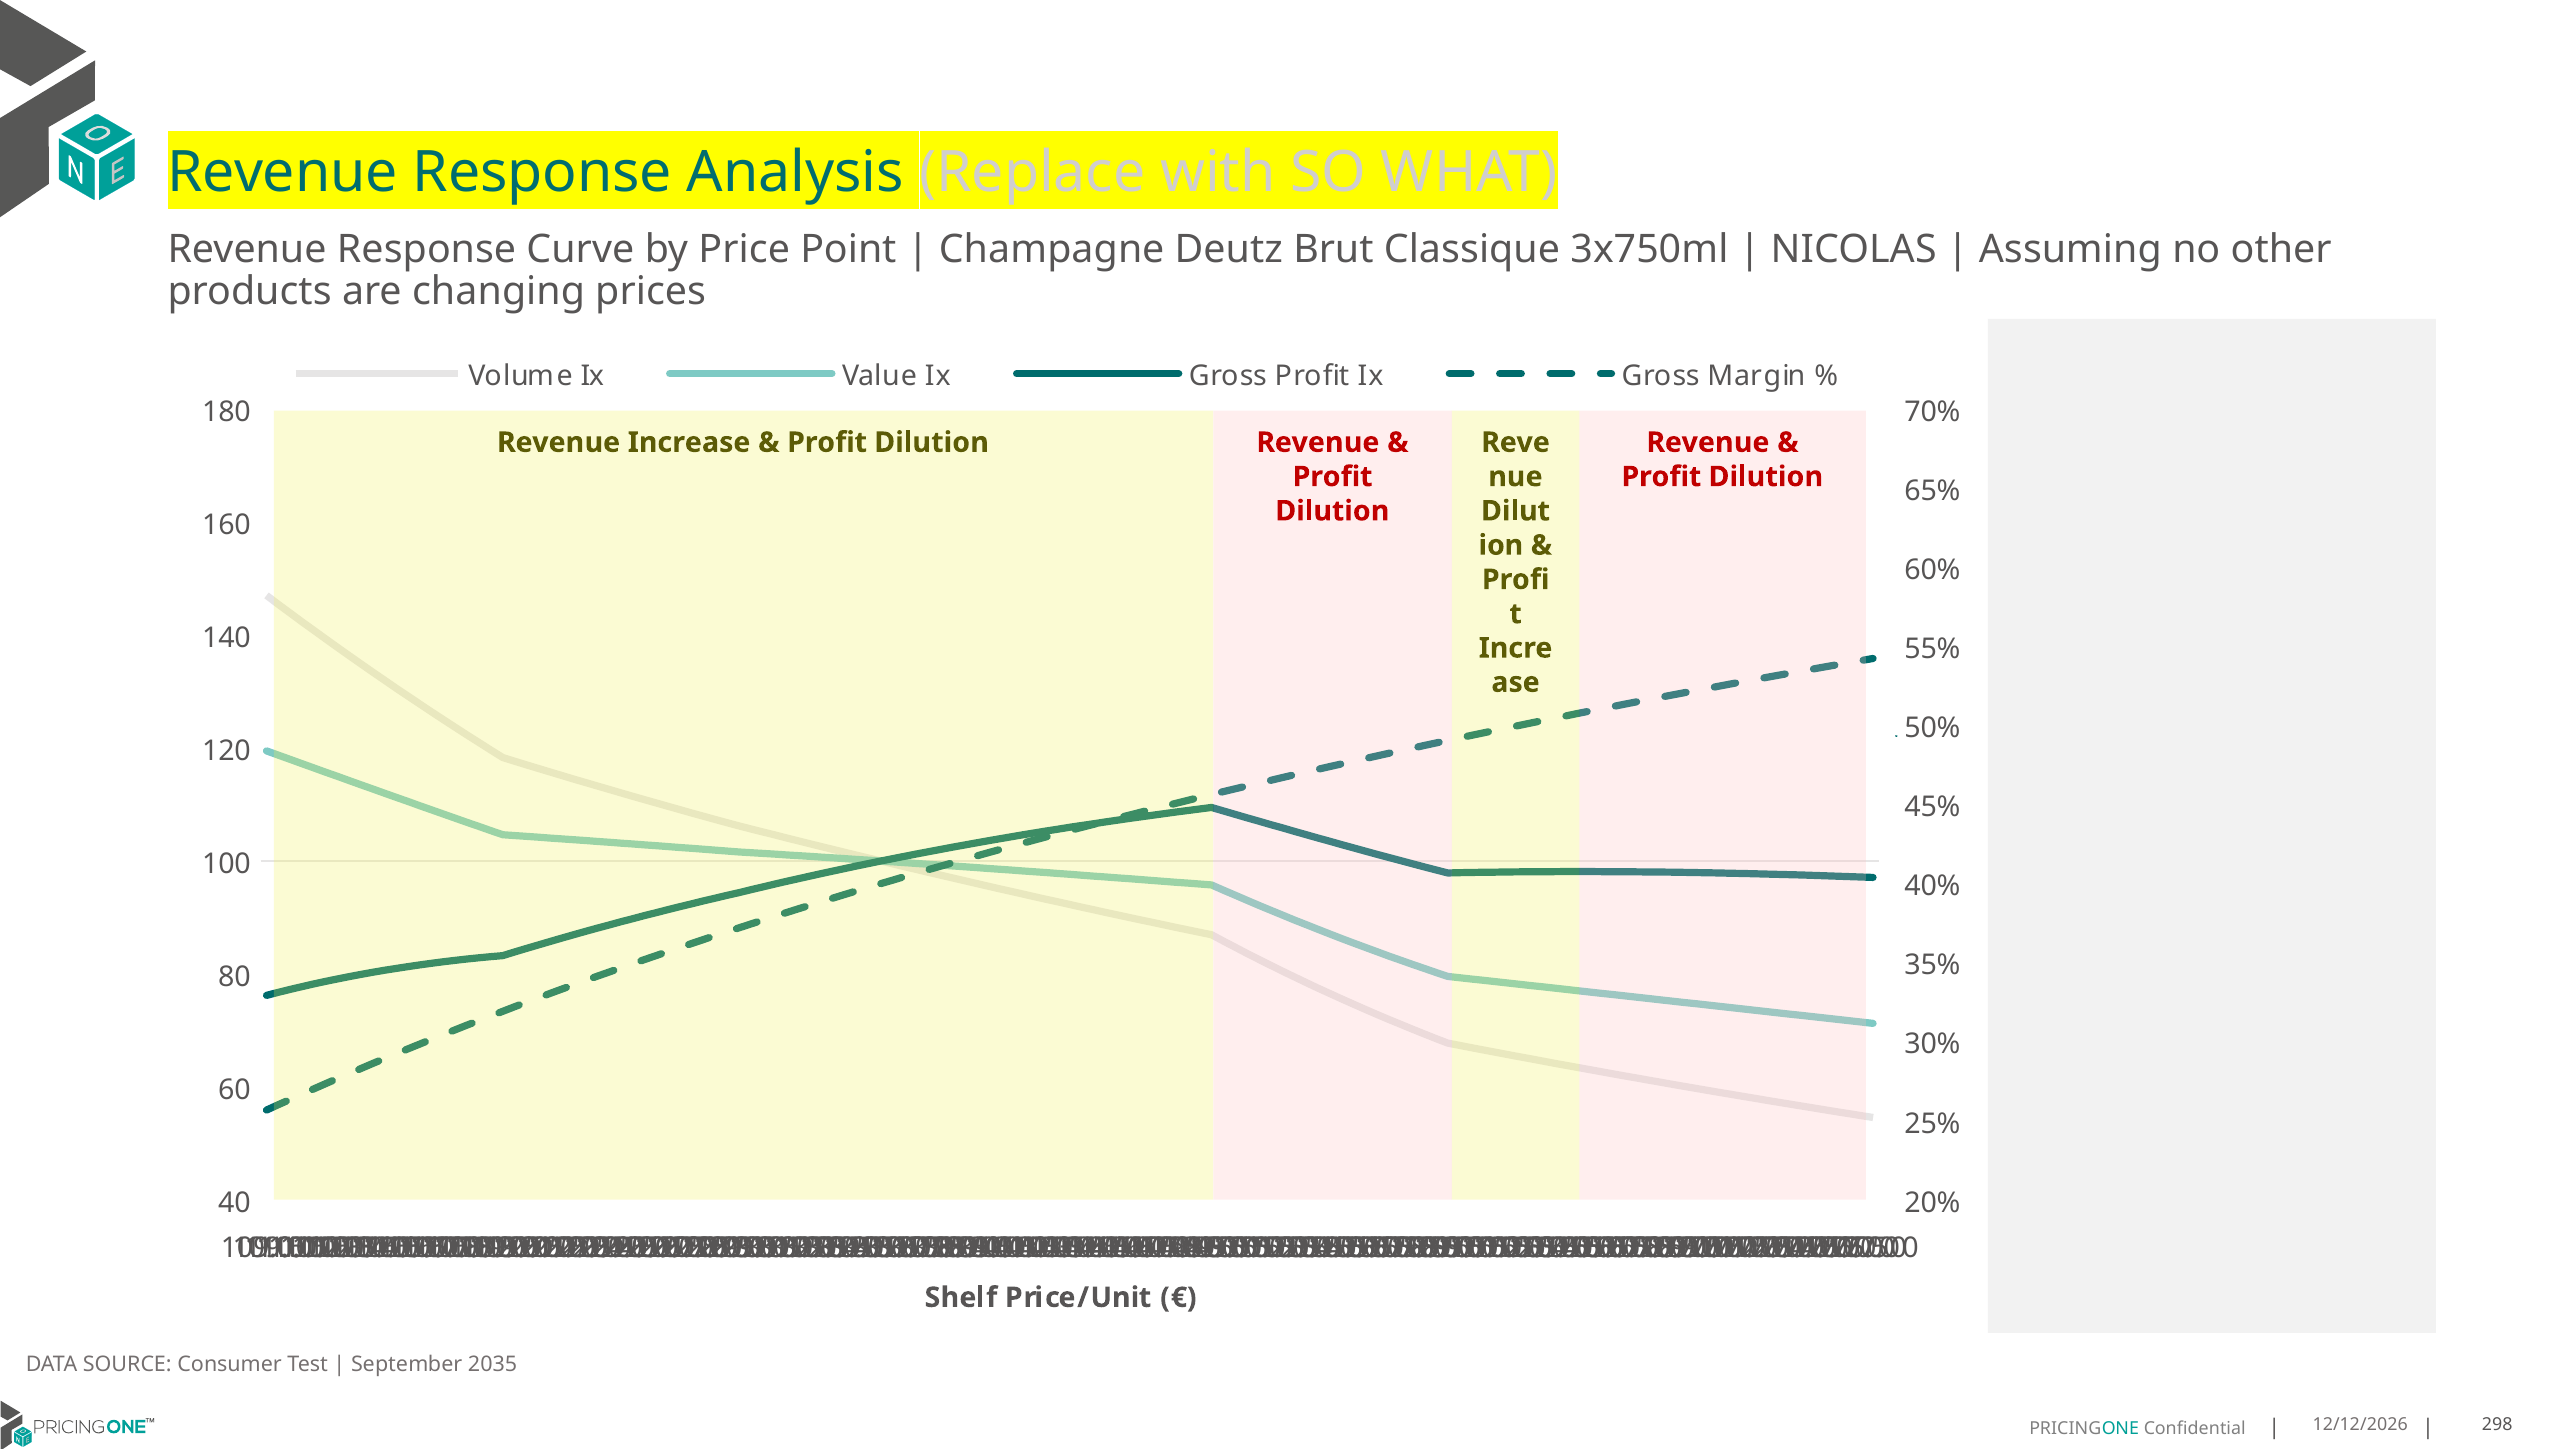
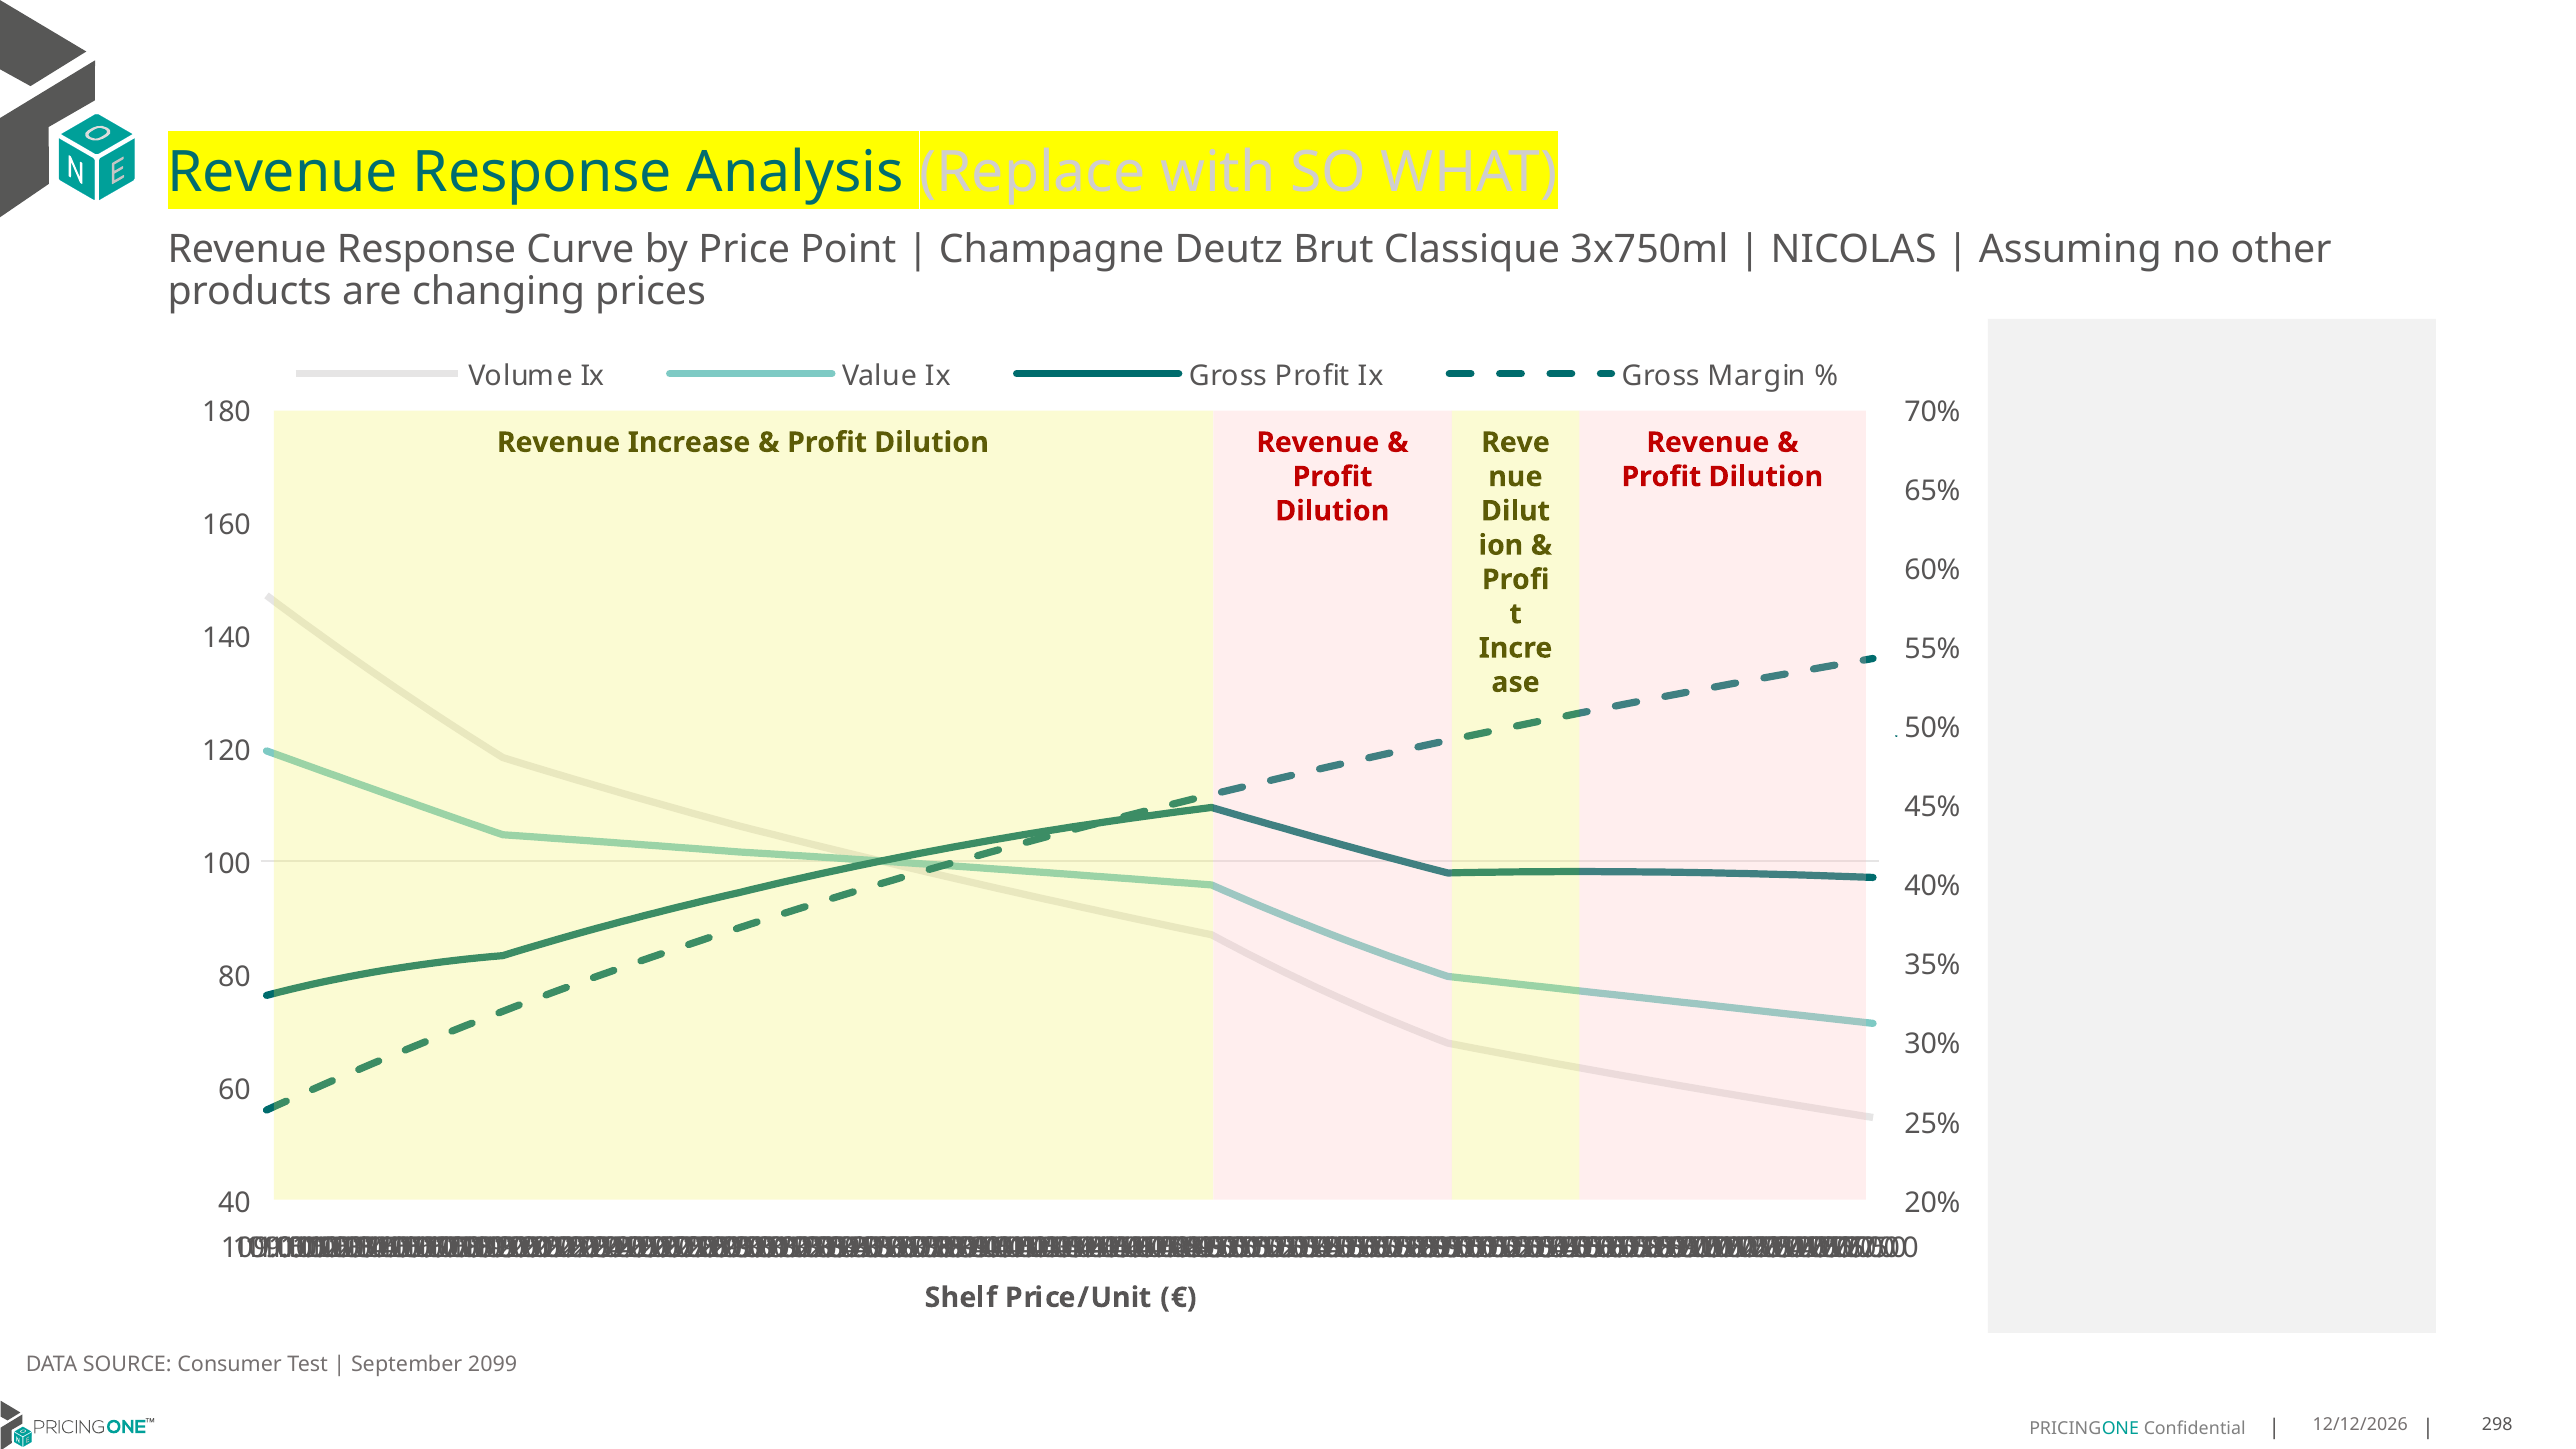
2035: 2035 -> 2099
